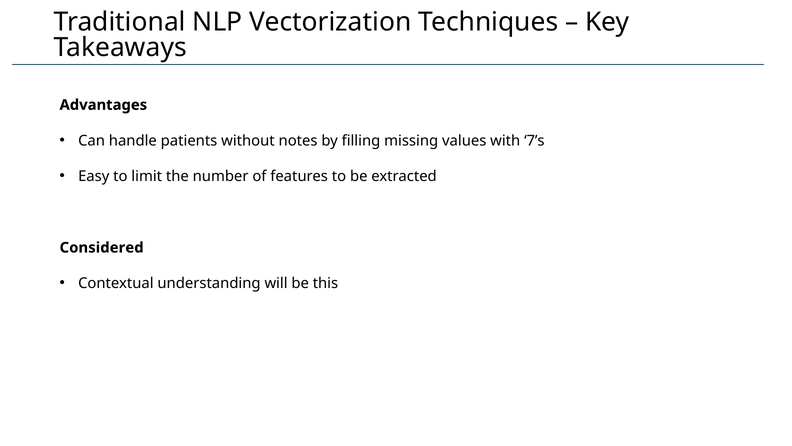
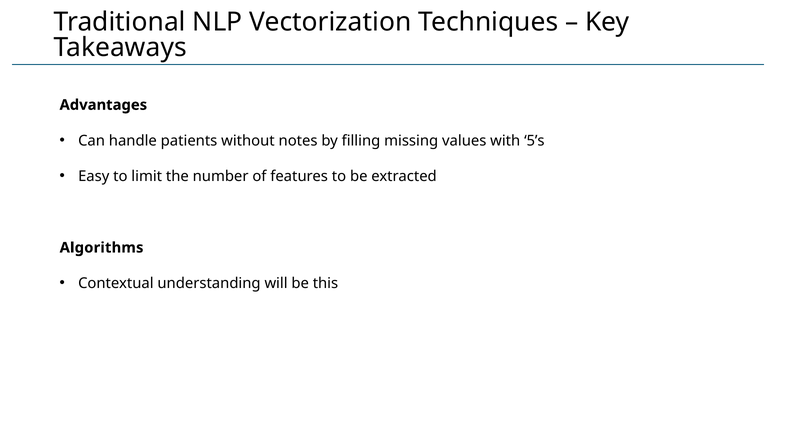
7’s: 7’s -> 5’s
Considered: Considered -> Algorithms
